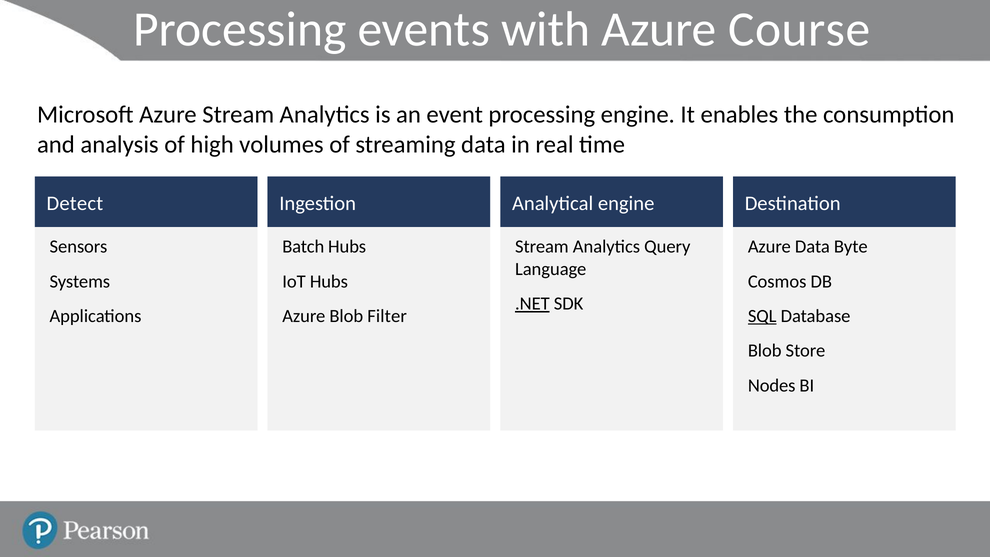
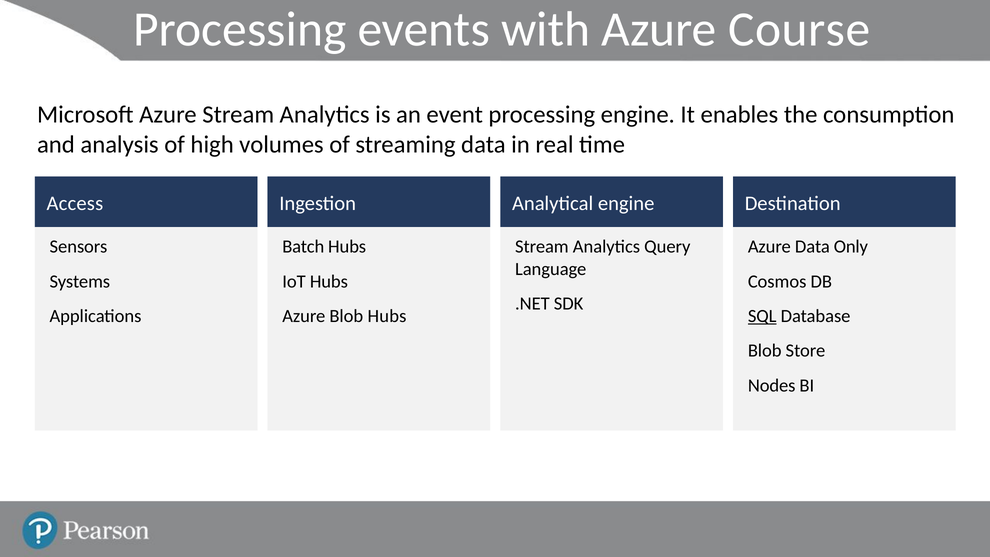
Detect: Detect -> Access
Byte: Byte -> Only
.NET underline: present -> none
Blob Filter: Filter -> Hubs
